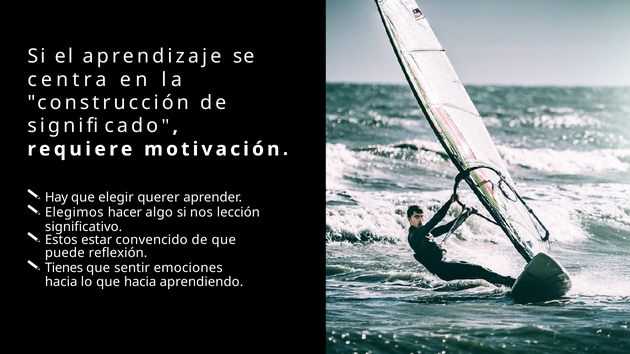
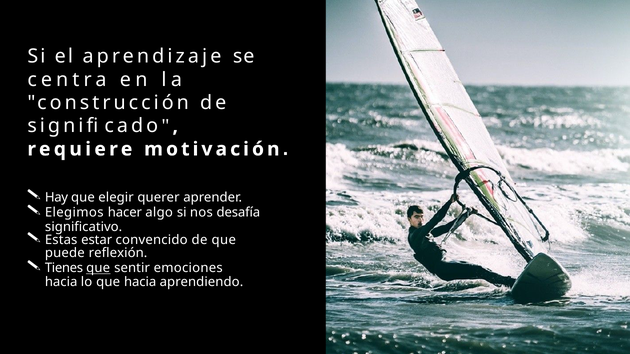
lección: lección -> desafía
Estos: Estos -> Estas
que at (98, 268) underline: none -> present
